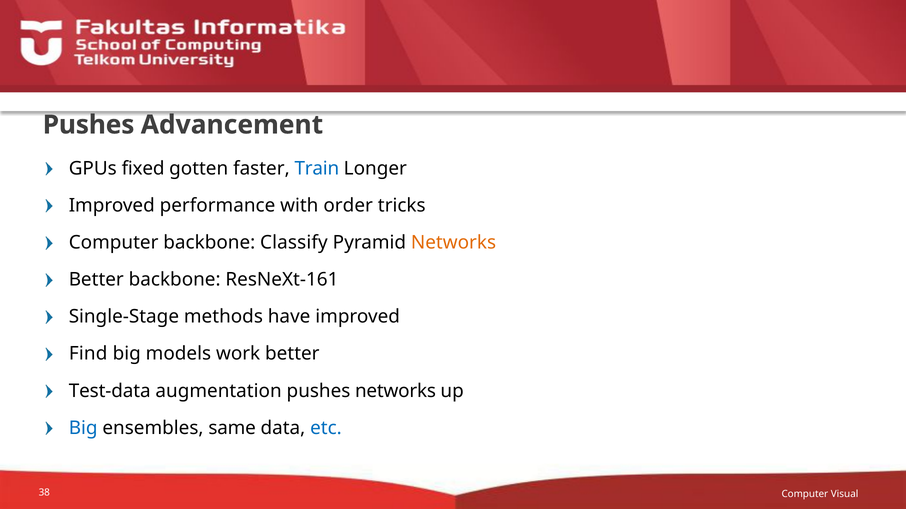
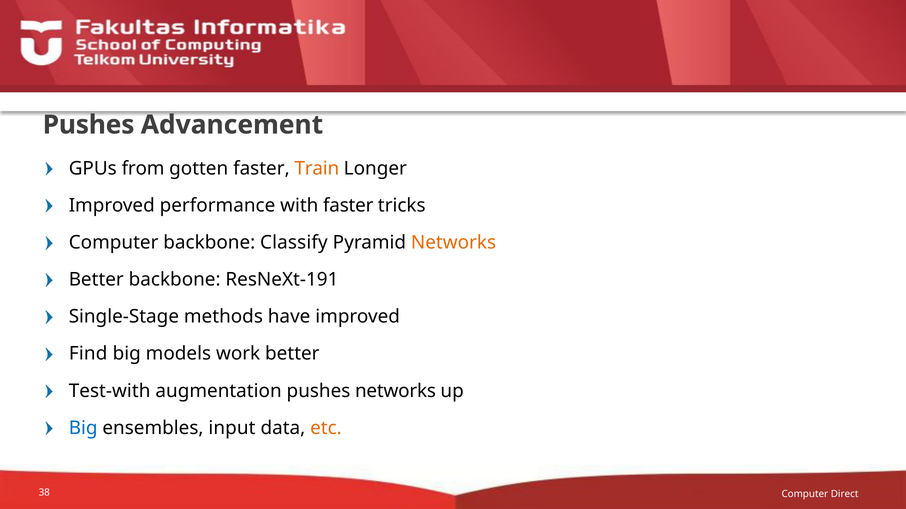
fixed: fixed -> from
Train colour: blue -> orange
with order: order -> faster
ResNeXt-161: ResNeXt-161 -> ResNeXt-191
Test-data: Test-data -> Test-with
same: same -> input
etc colour: blue -> orange
Visual: Visual -> Direct
